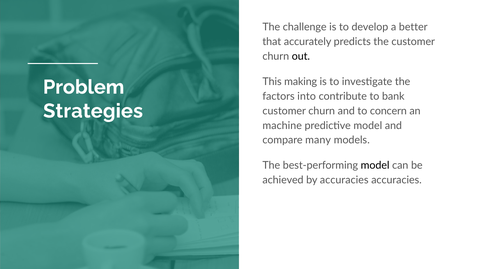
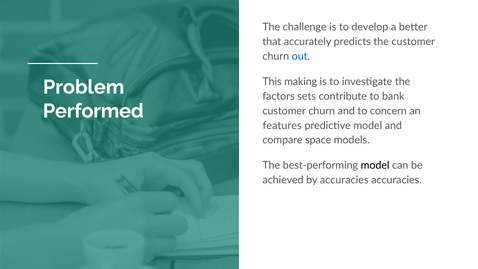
out colour: black -> blue
into: into -> sets
Strategies: Strategies -> Performed
machine: machine -> features
many: many -> space
